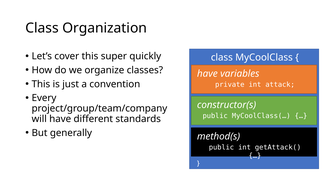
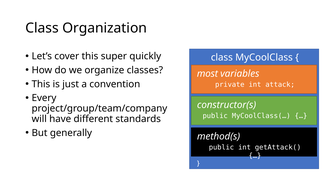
have at (207, 74): have -> most
